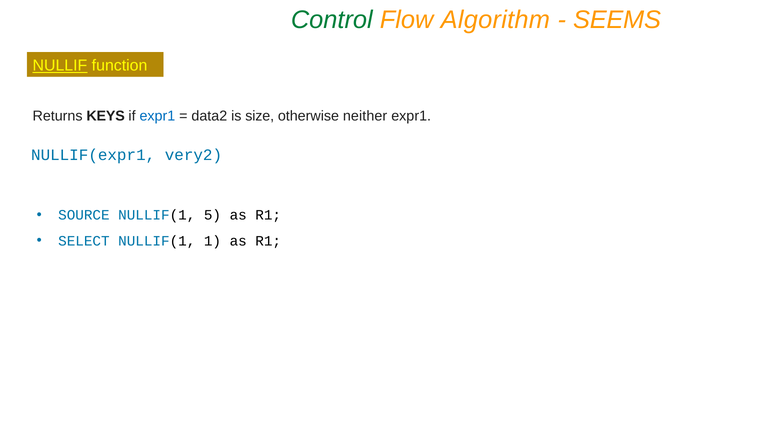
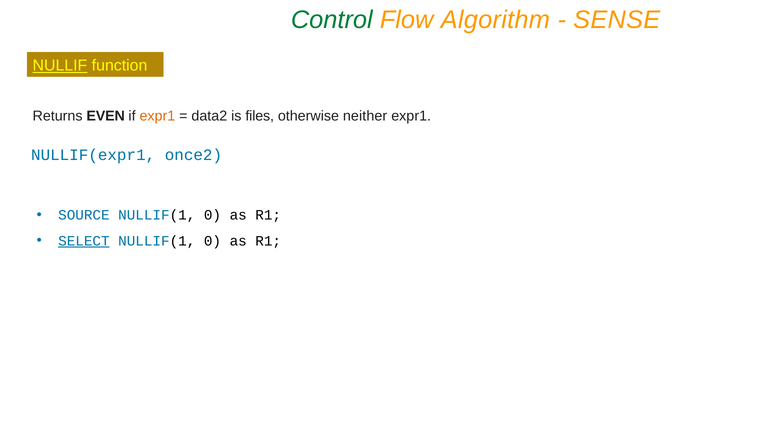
SEEMS: SEEMS -> SENSE
KEYS: KEYS -> EVEN
expr1 at (157, 116) colour: blue -> orange
size: size -> files
very2: very2 -> once2
5 at (212, 215): 5 -> 0
SELECT underline: none -> present
1 at (212, 241): 1 -> 0
